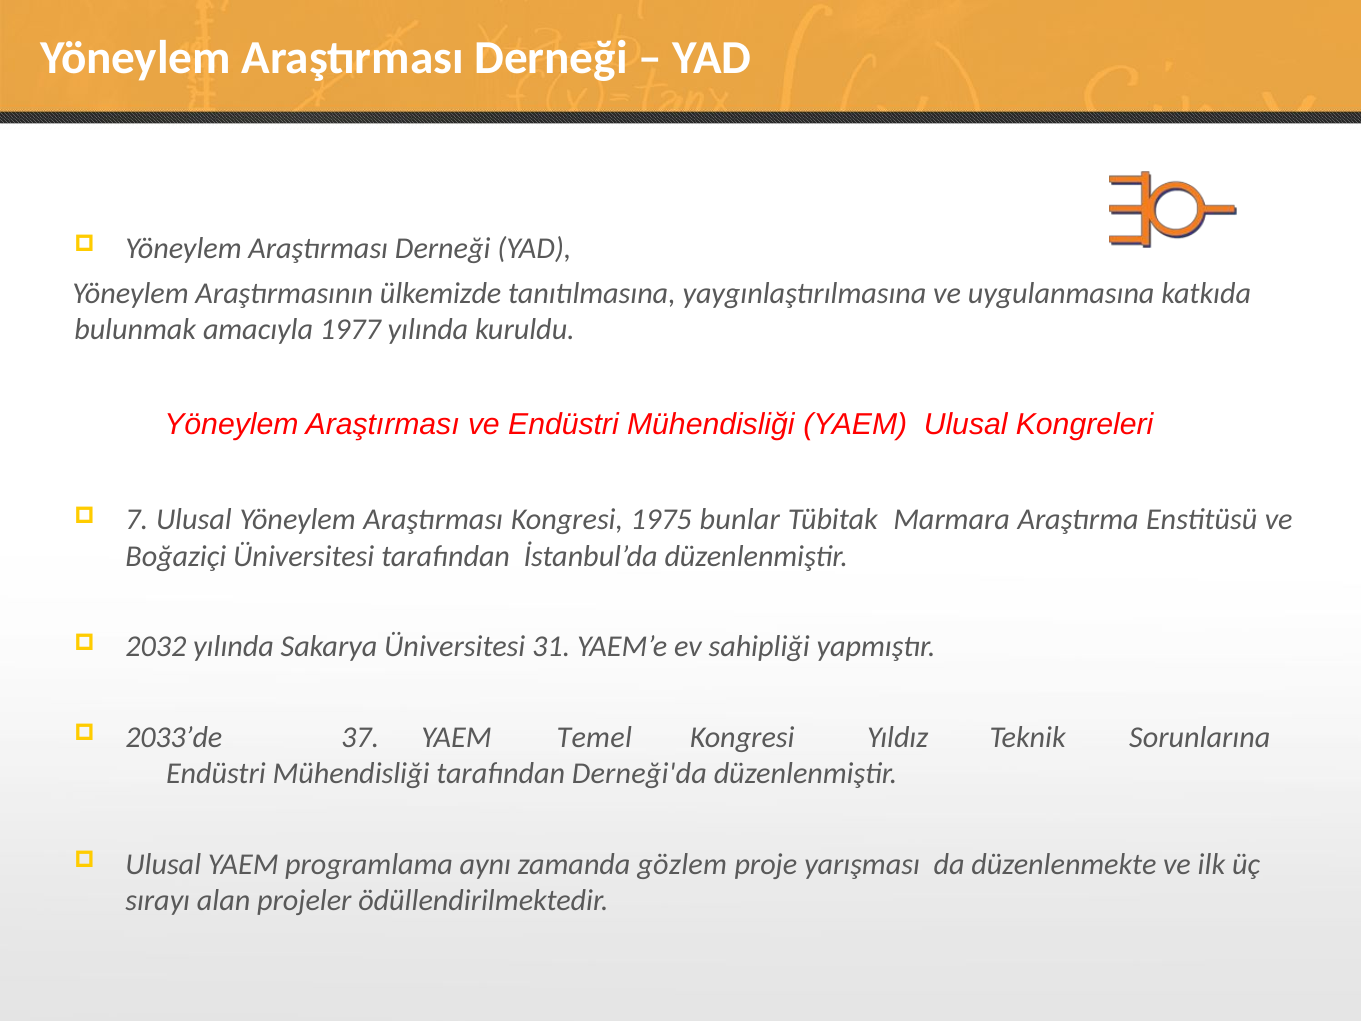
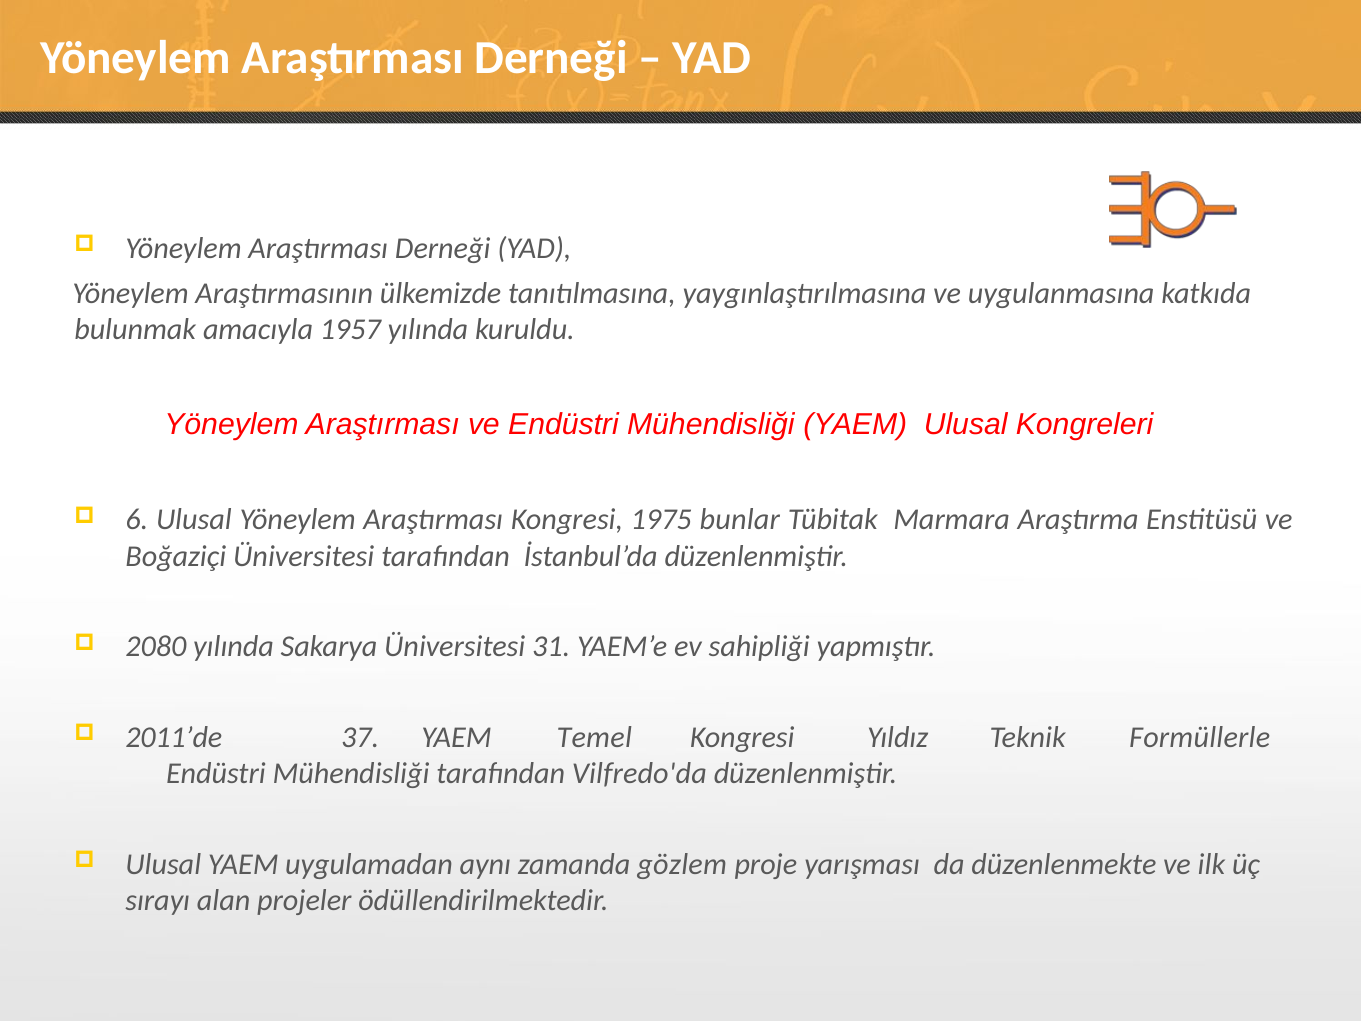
1977: 1977 -> 1957
7: 7 -> 6
2032: 2032 -> 2080
2033’de: 2033’de -> 2011’de
Sorunlarına: Sorunlarına -> Formüllerle
Derneği'da: Derneği'da -> Vilfredo'da
programlama: programlama -> uygulamadan
